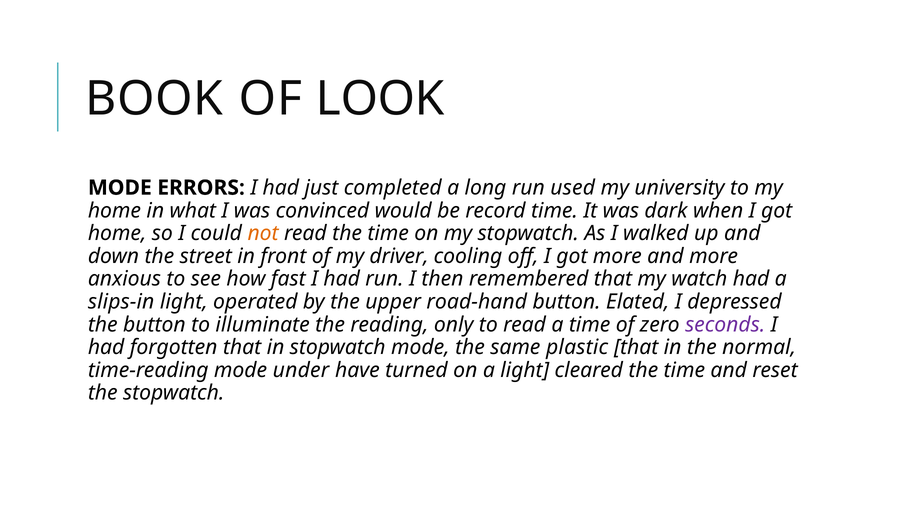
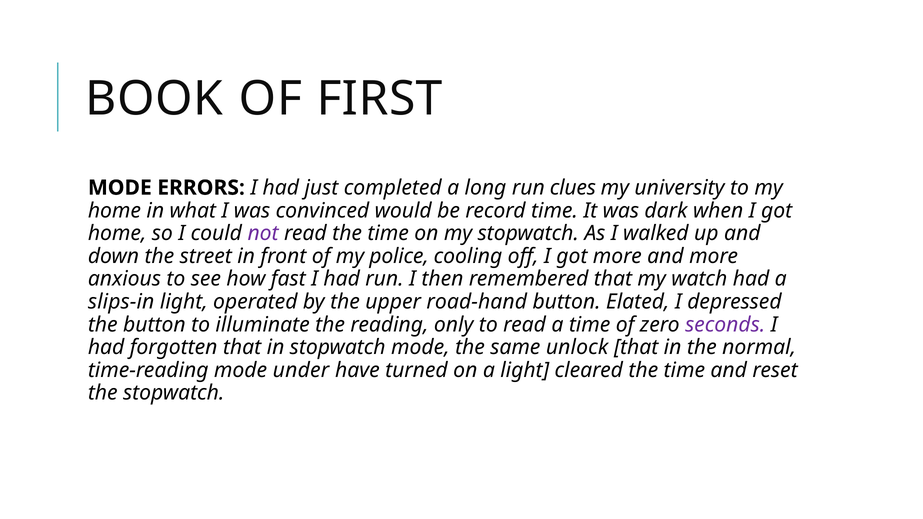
LOOK: LOOK -> FIRST
used: used -> clues
not colour: orange -> purple
driver: driver -> police
plastic: plastic -> unlock
